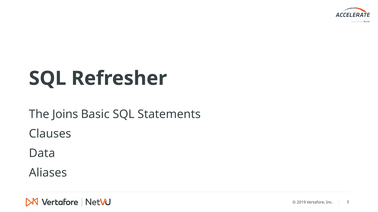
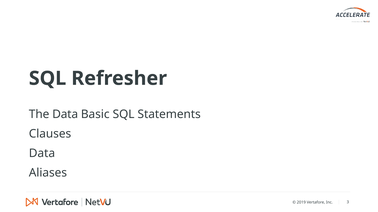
The Joins: Joins -> Data
